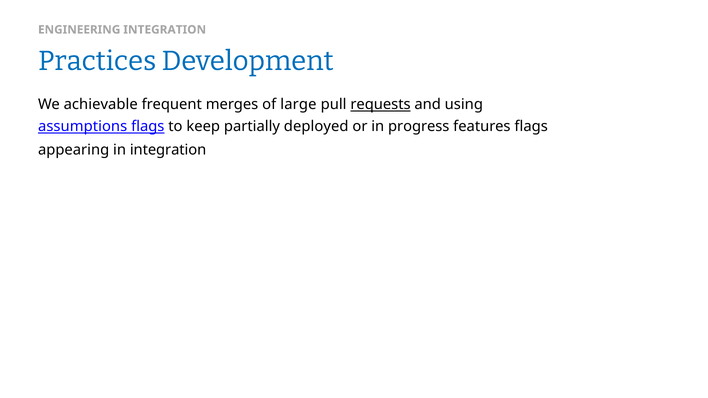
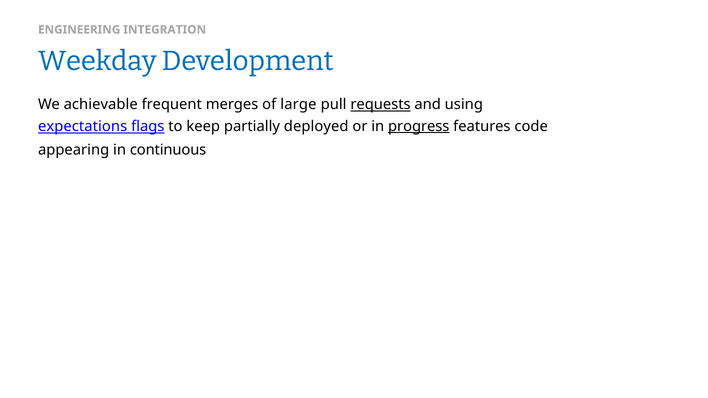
Practices: Practices -> Weekday
assumptions: assumptions -> expectations
progress underline: none -> present
features flags: flags -> code
in integration: integration -> continuous
